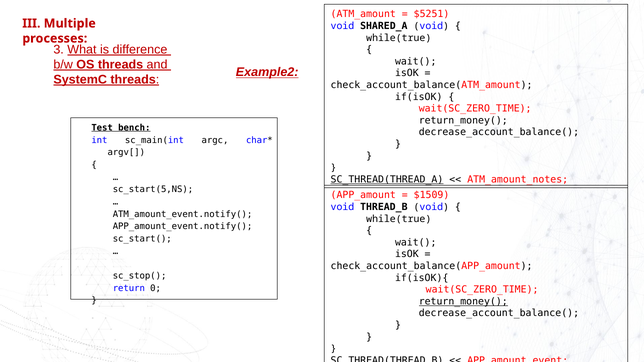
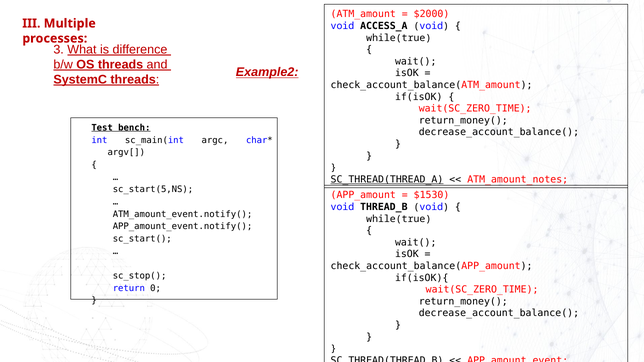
$5251: $5251 -> $2000
SHARED_A: SHARED_A -> ACCESS_A
$1509: $1509 -> $1530
return_money( at (463, 302) underline: present -> none
